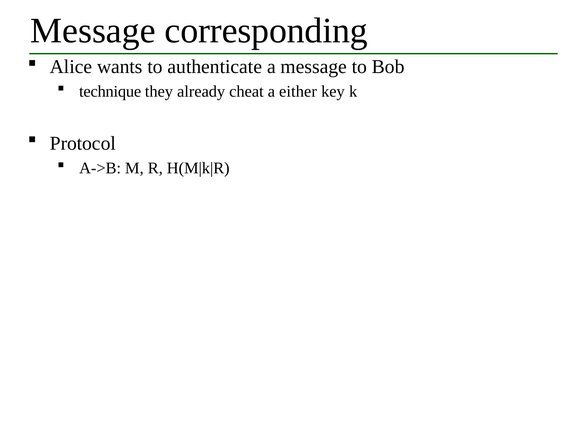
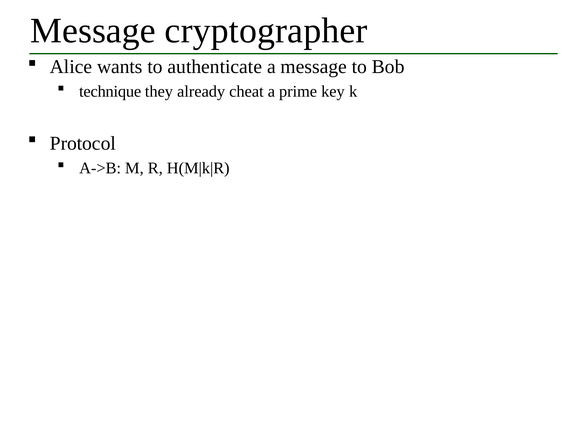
corresponding: corresponding -> cryptographer
either: either -> prime
